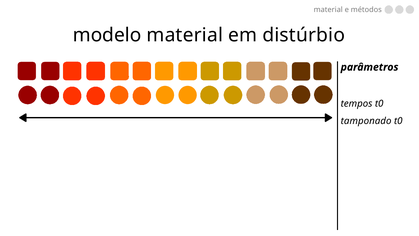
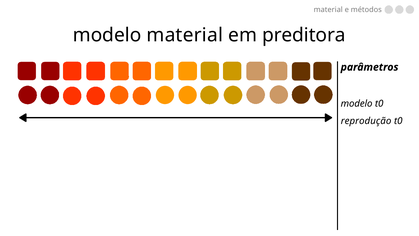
distúrbio: distúrbio -> preditora
tempos at (357, 104): tempos -> modelo
tamponado: tamponado -> reprodução
